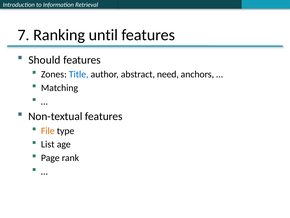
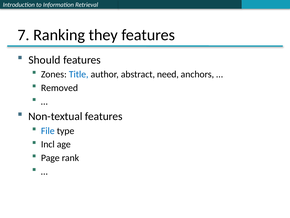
until: until -> they
Matching: Matching -> Removed
File colour: orange -> blue
List: List -> Incl
